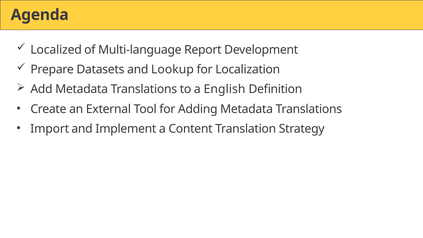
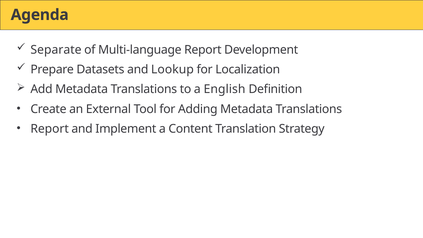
Localized: Localized -> Separate
Import at (50, 129): Import -> Report
